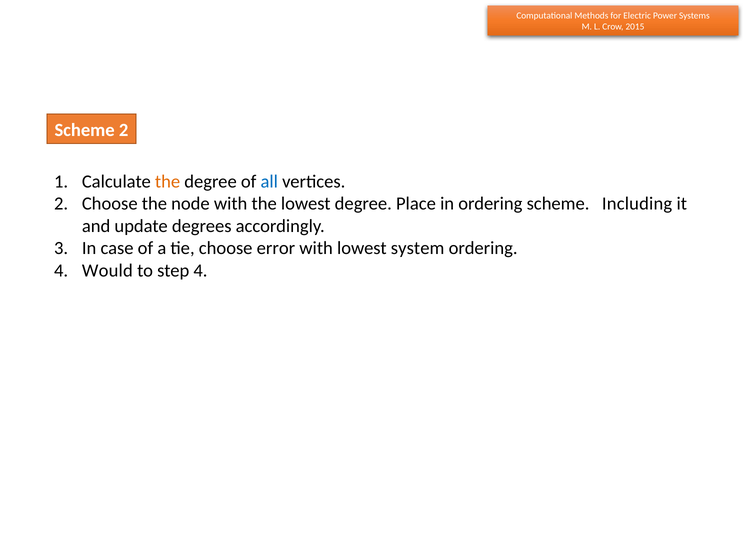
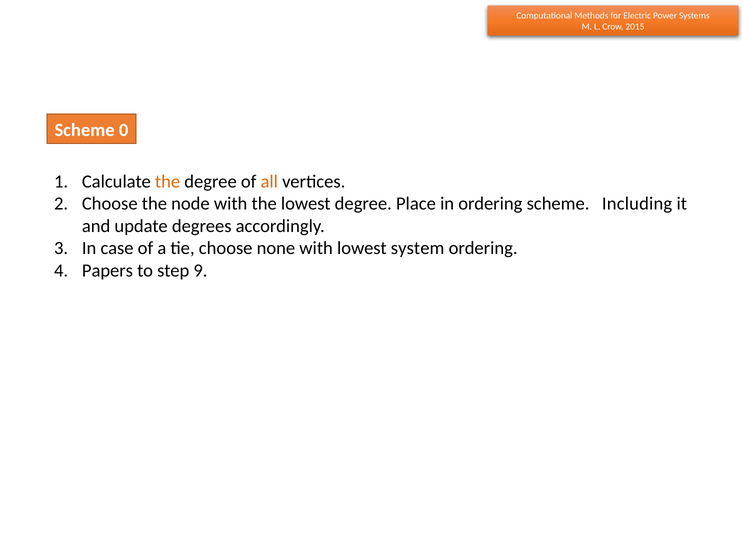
Scheme 2: 2 -> 0
all colour: blue -> orange
error: error -> none
Would: Would -> Papers
step 4: 4 -> 9
